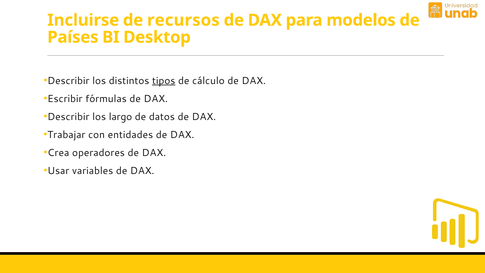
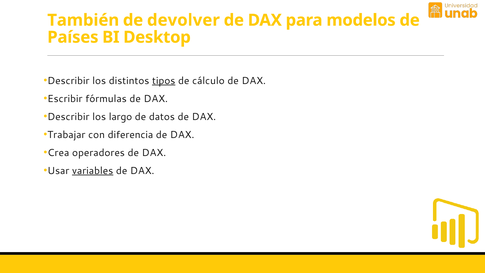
Incluirse: Incluirse -> También
recursos: recursos -> devolver
entidades: entidades -> diferencia
variables underline: none -> present
